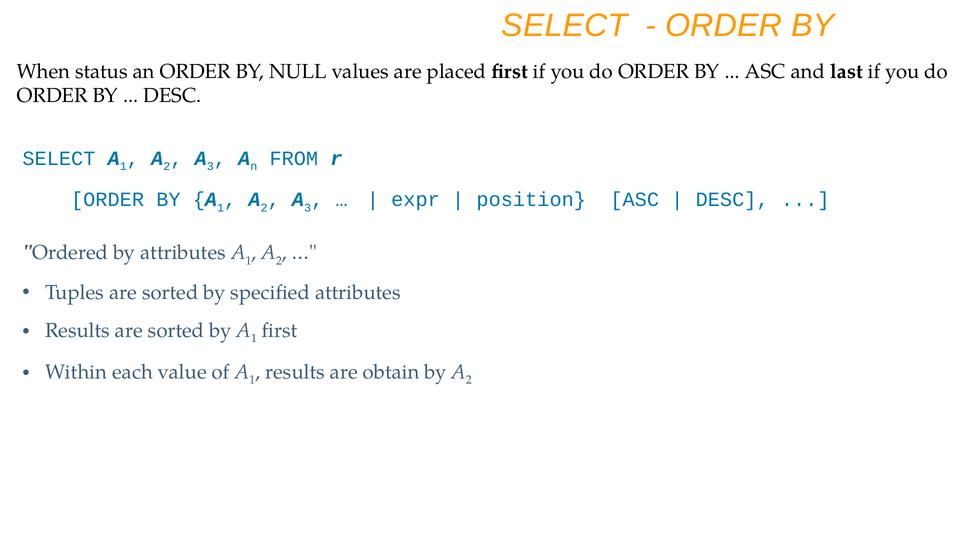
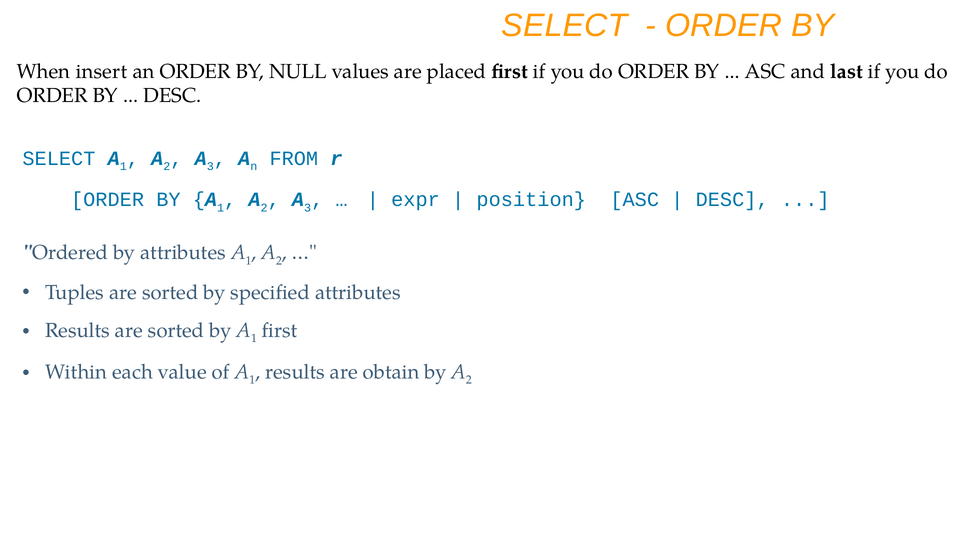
status: status -> insert
